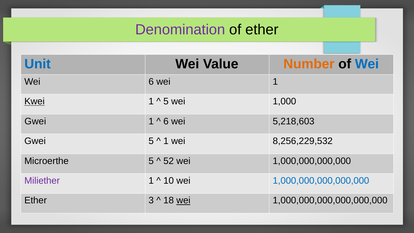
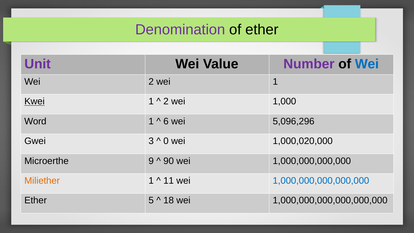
Unit colour: blue -> purple
Number colour: orange -> purple
Wei 6: 6 -> 2
5 at (166, 101): 5 -> 2
Gwei at (35, 121): Gwei -> Word
5,218,603: 5,218,603 -> 5,096,296
Gwei 5: 5 -> 3
1 at (166, 141): 1 -> 0
8,256,229,532: 8,256,229,532 -> 1,000,020,000
Microerthe 5: 5 -> 9
52: 52 -> 90
Miliether colour: purple -> orange
10: 10 -> 11
3: 3 -> 5
wei at (183, 200) underline: present -> none
